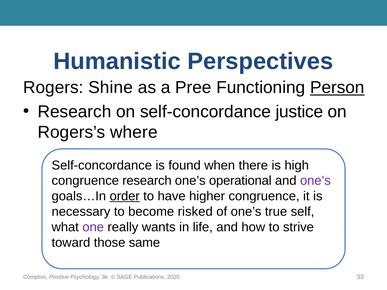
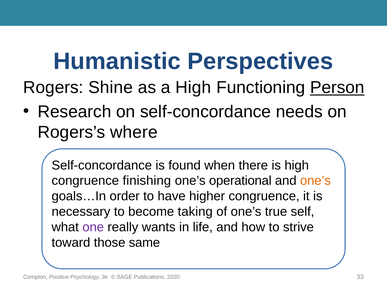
a Pree: Pree -> High
justice: justice -> needs
congruence research: research -> finishing
one’s at (315, 181) colour: purple -> orange
order underline: present -> none
risked: risked -> taking
